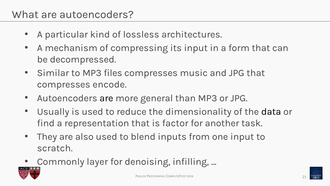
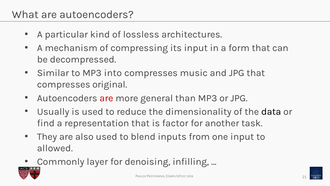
files: files -> into
encode: encode -> original
are at (106, 98) colour: black -> red
scratch: scratch -> allowed
